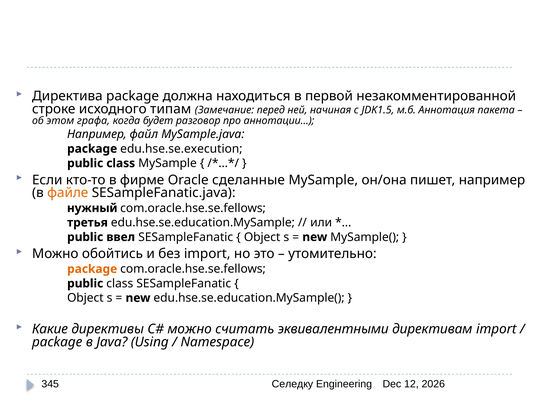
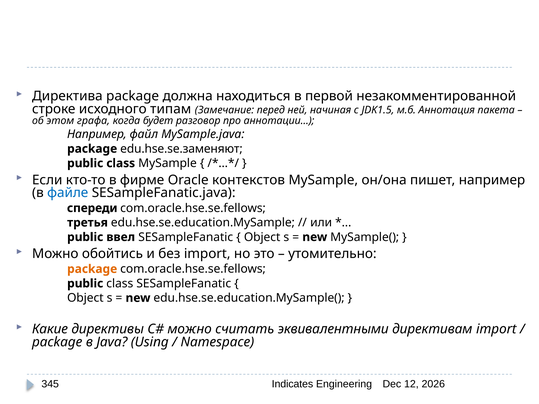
edu.hse.se.execution: edu.hse.se.execution -> edu.hse.se.заменяют
сделанные: сделанные -> контекстов
файле colour: orange -> blue
нужный: нужный -> спереди
Селедку: Селедку -> Indicates
